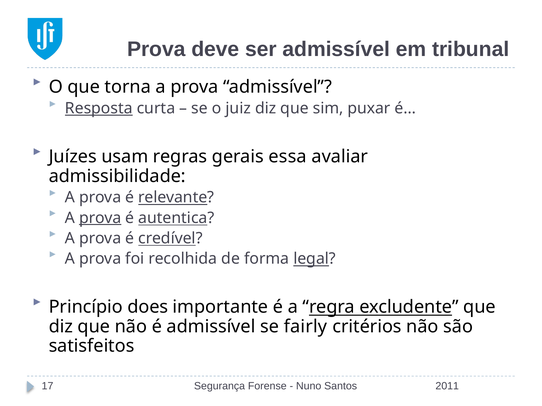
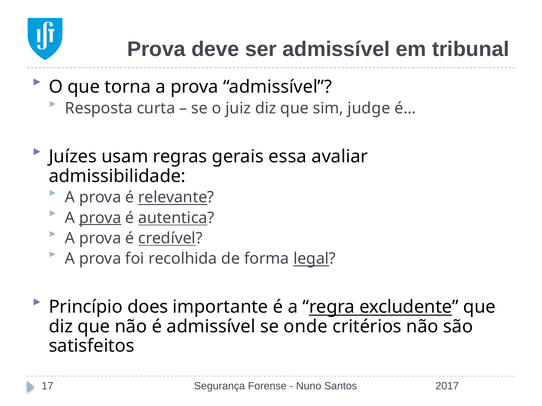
Resposta underline: present -> none
puxar: puxar -> judge
fairly: fairly -> onde
2011: 2011 -> 2017
